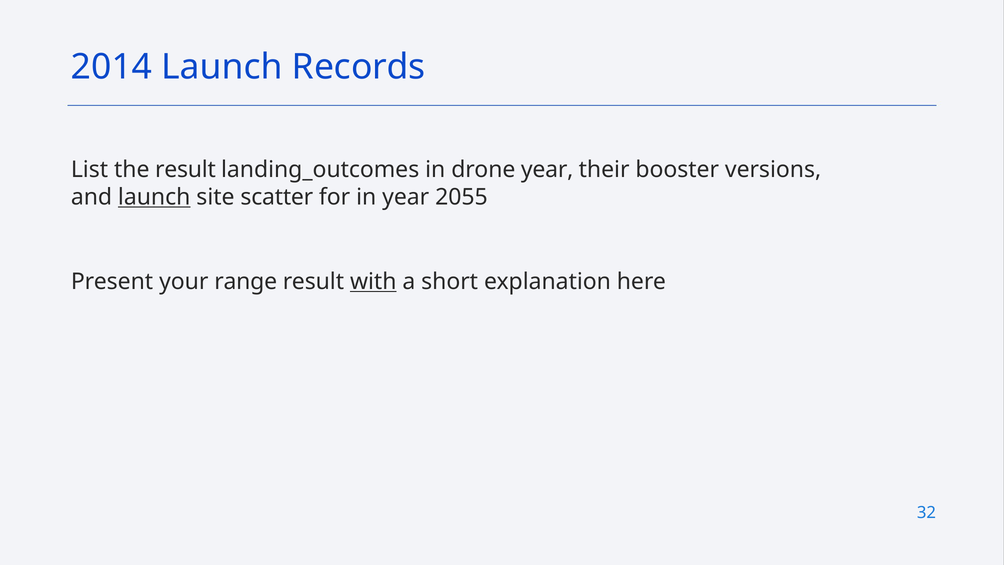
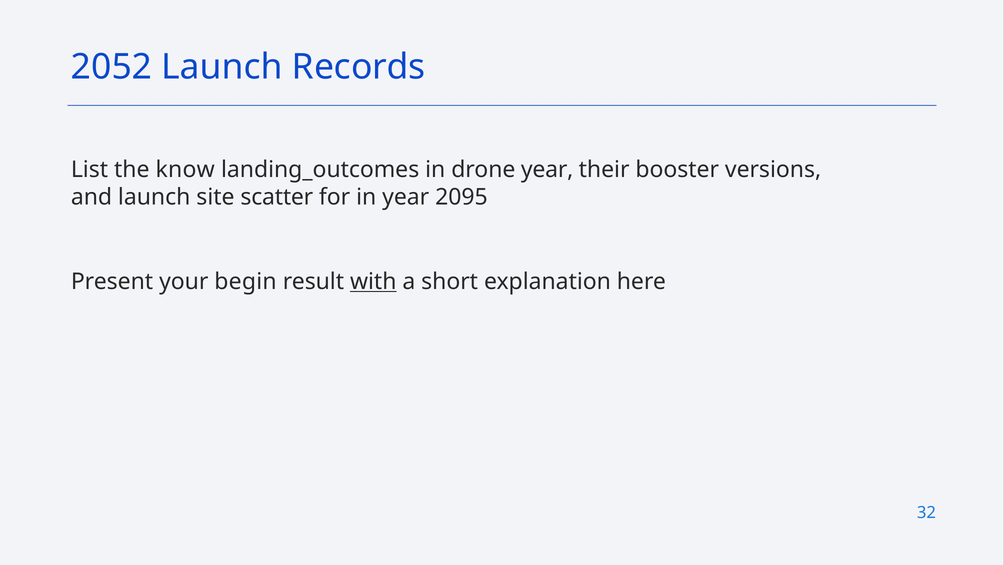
2014: 2014 -> 2052
the result: result -> know
launch at (154, 197) underline: present -> none
2055: 2055 -> 2095
range: range -> begin
